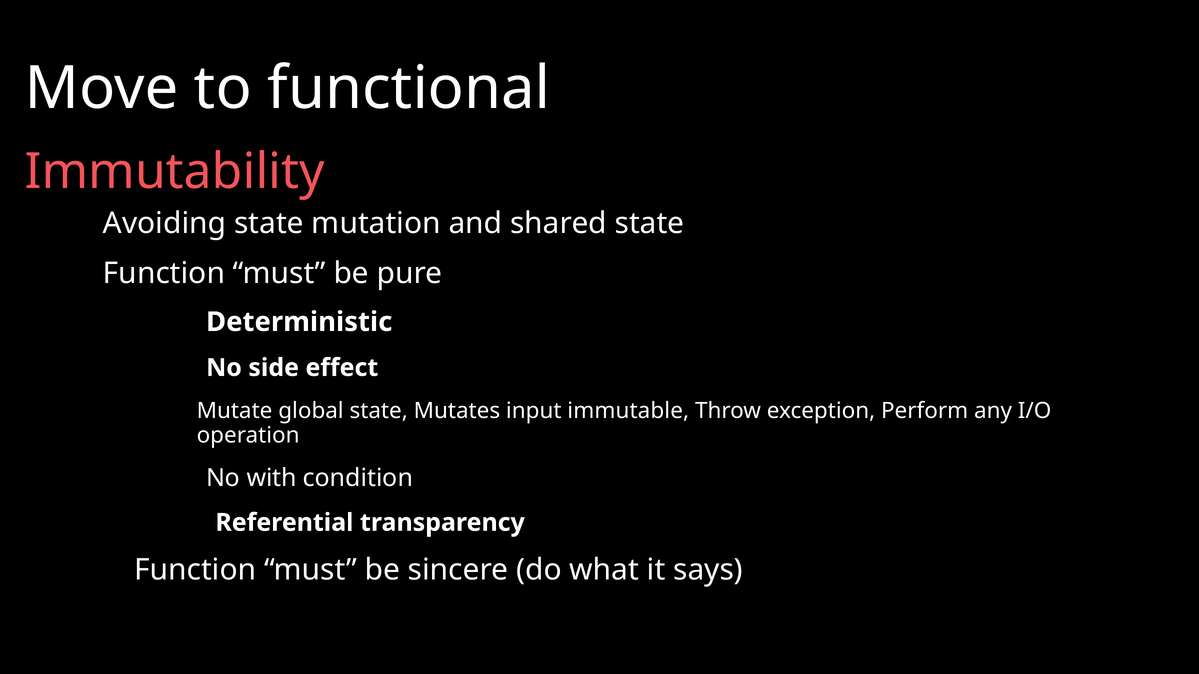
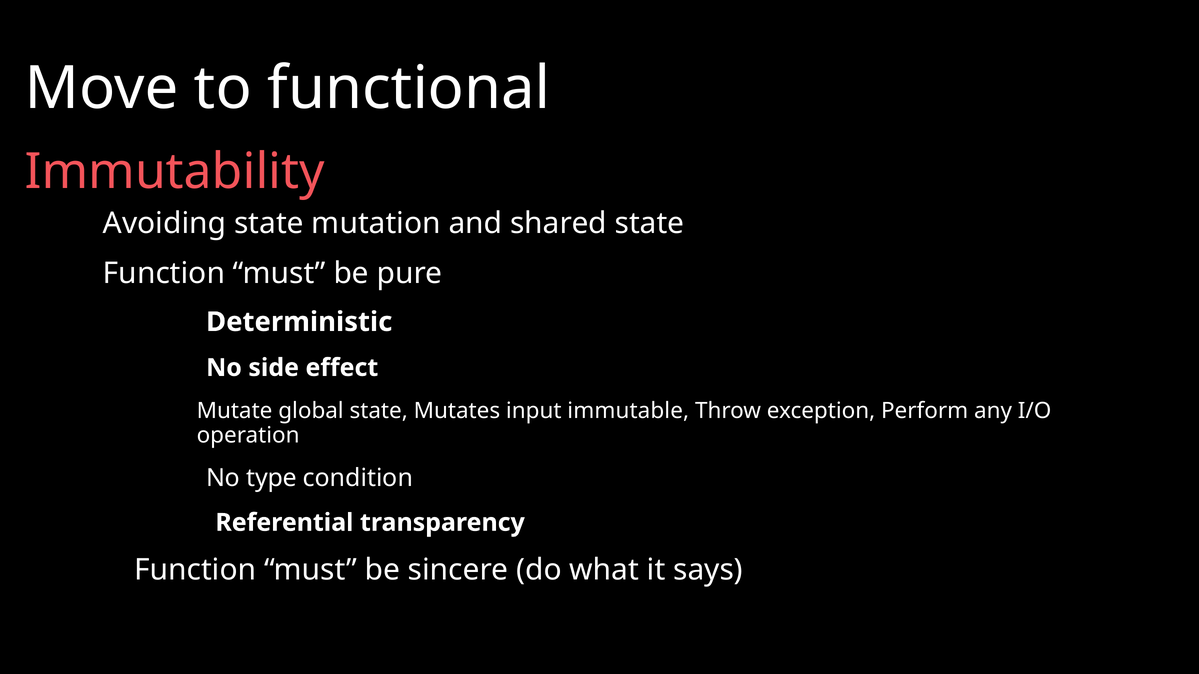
with: with -> type
